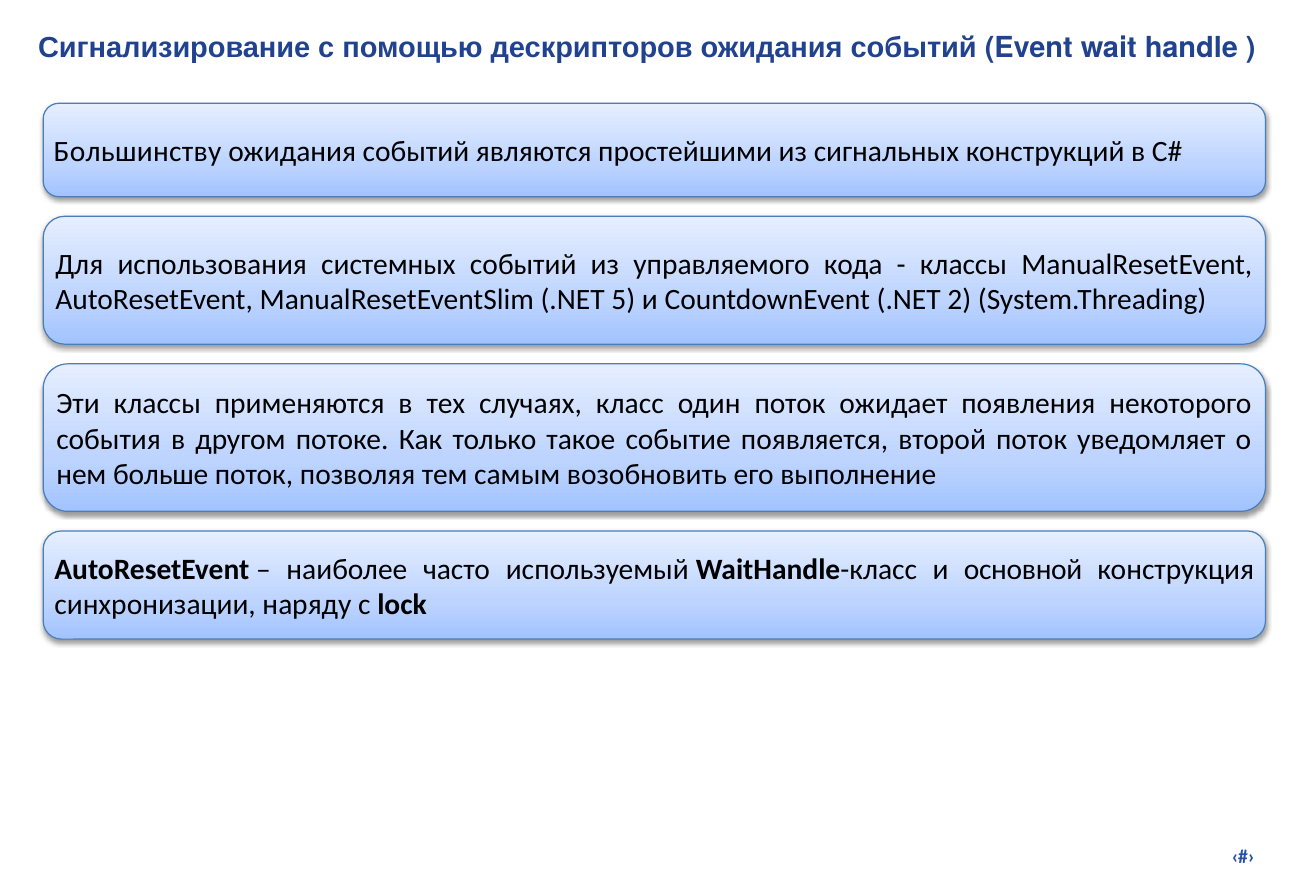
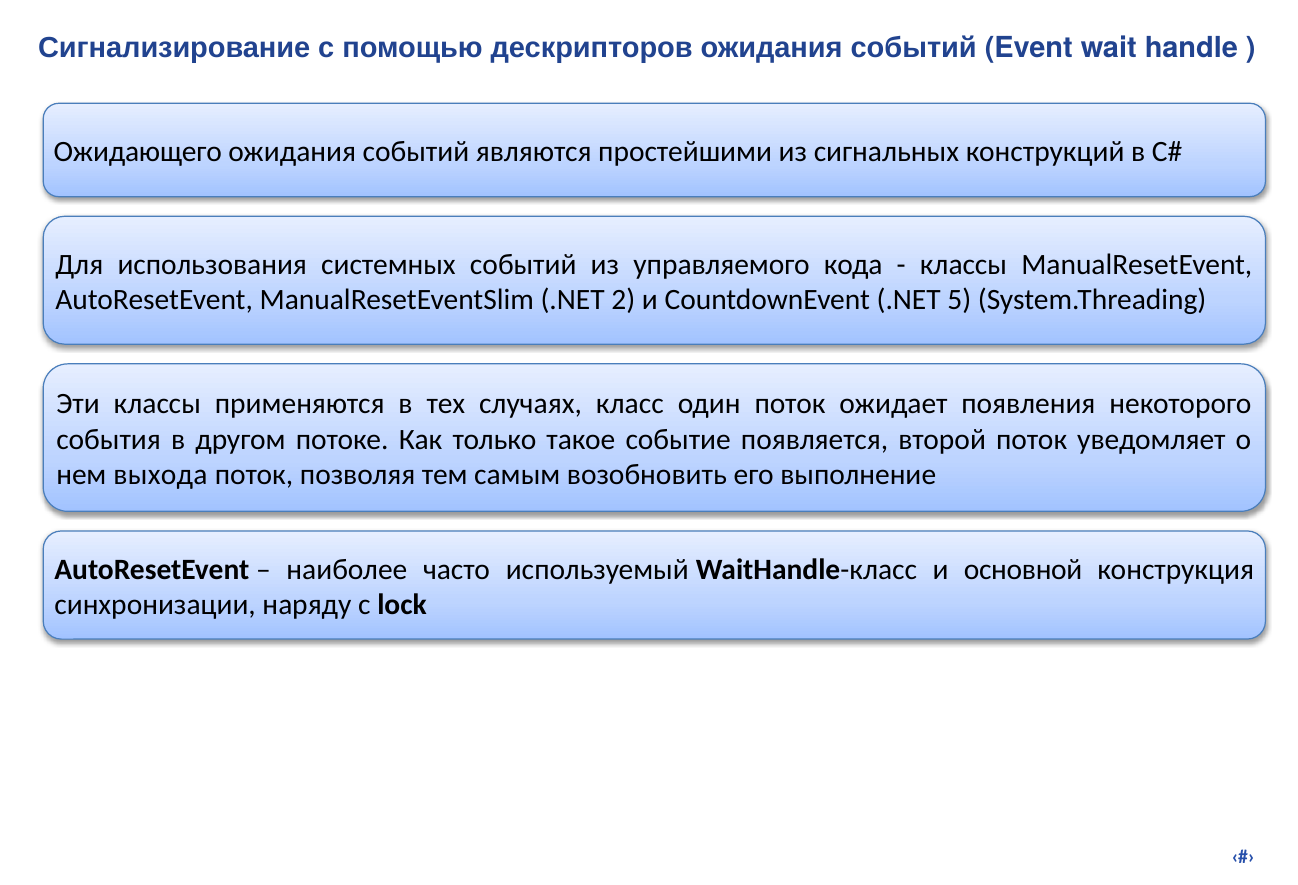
Большинству: Большинству -> Ожидающего
5: 5 -> 2
2: 2 -> 5
больше: больше -> выхода
